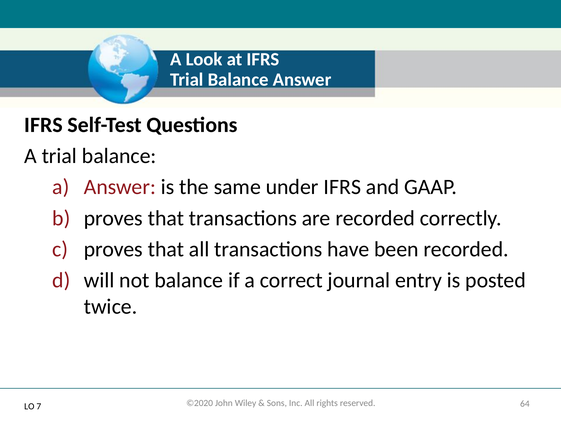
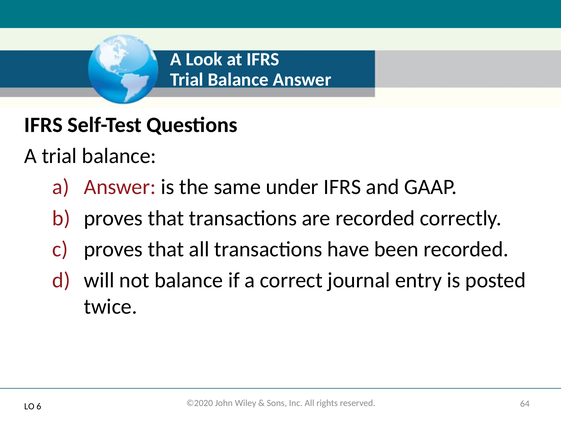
7: 7 -> 6
